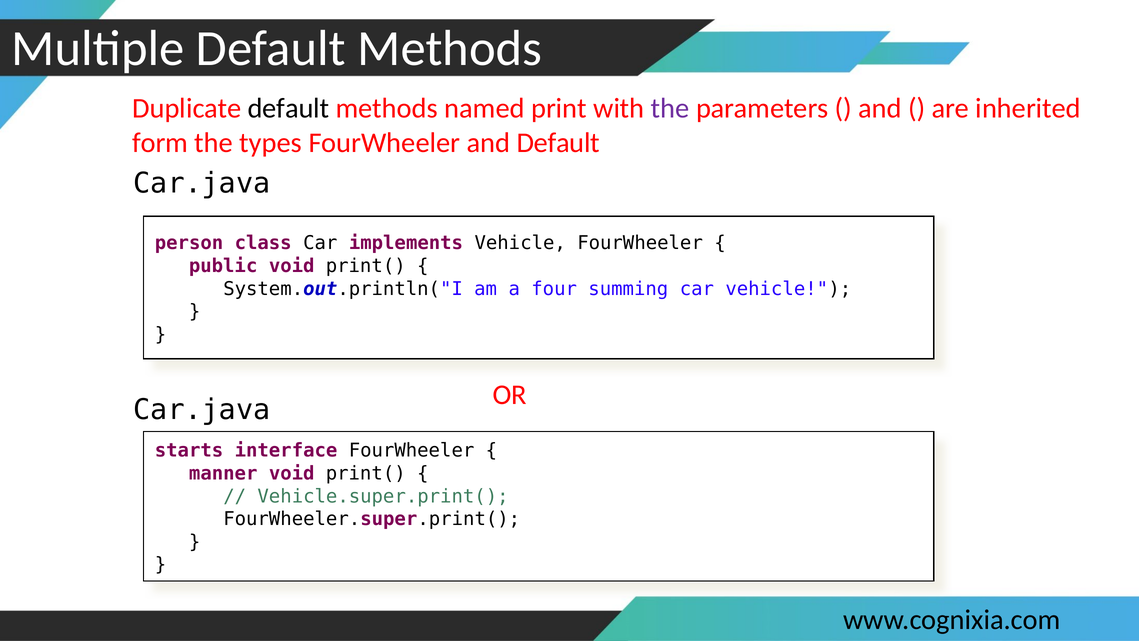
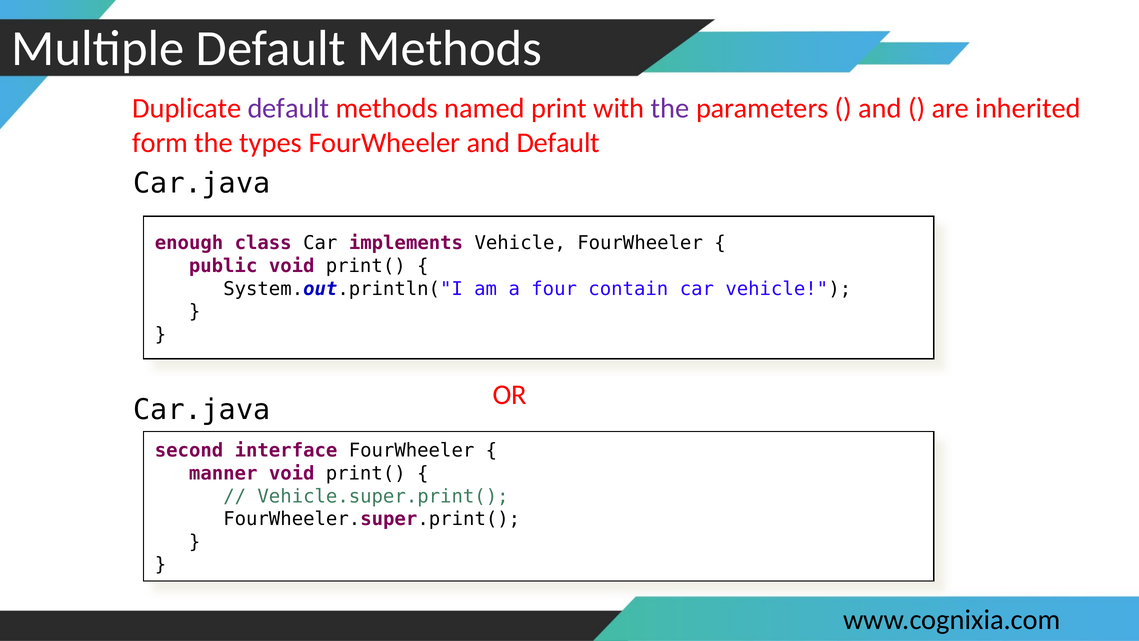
default at (288, 109) colour: black -> purple
person: person -> enough
summing: summing -> contain
starts: starts -> second
